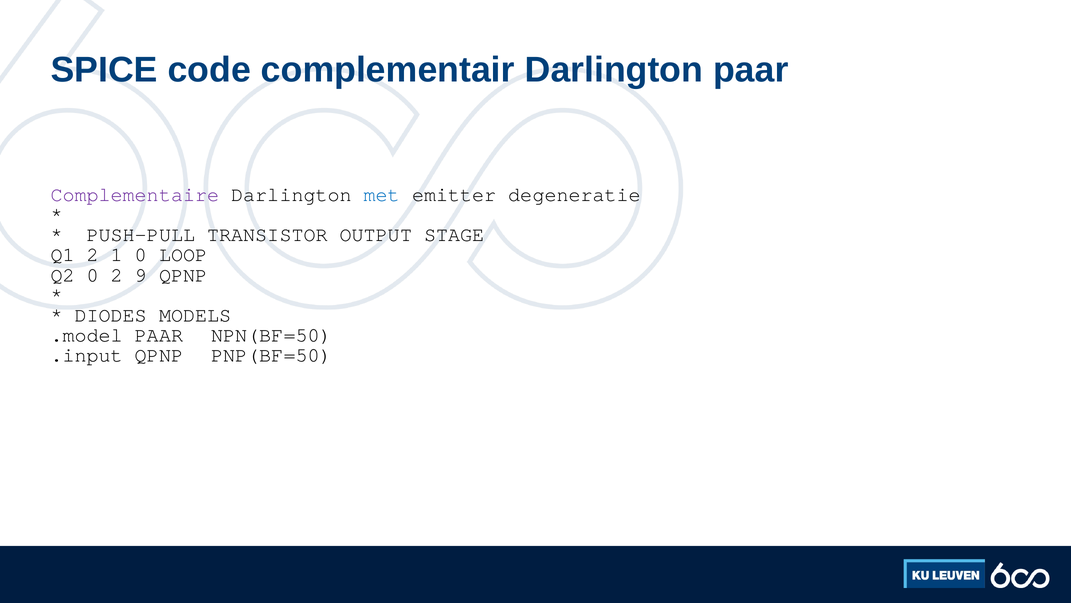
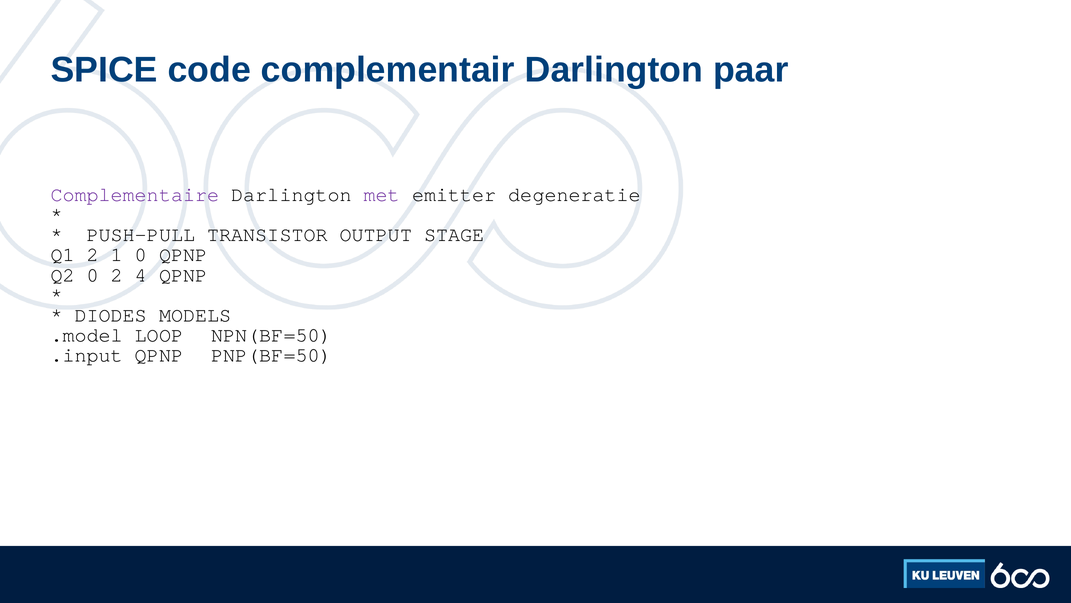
met colour: blue -> purple
0 LOOP: LOOP -> QPNP
9: 9 -> 4
.model PAAR: PAAR -> LOOP
